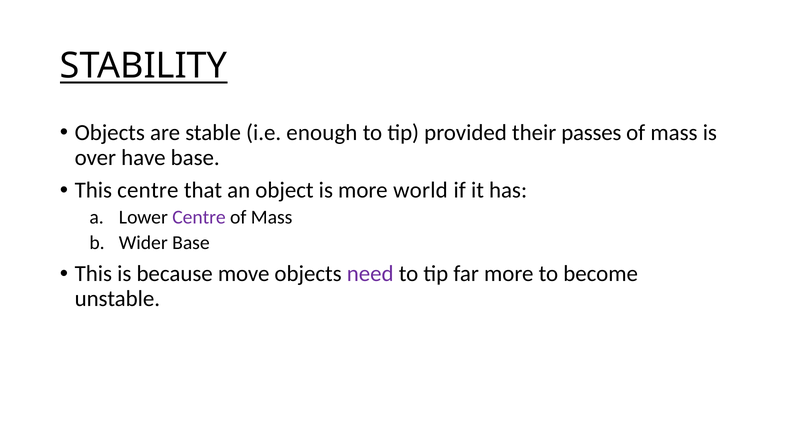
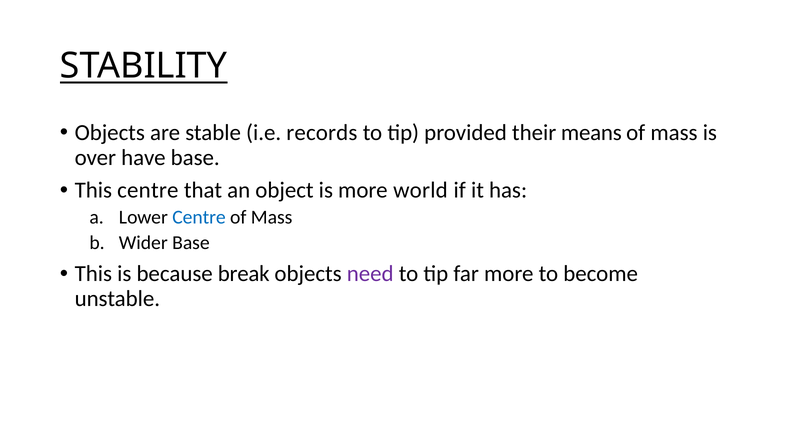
enough: enough -> records
passes: passes -> means
Centre at (199, 218) colour: purple -> blue
move: move -> break
